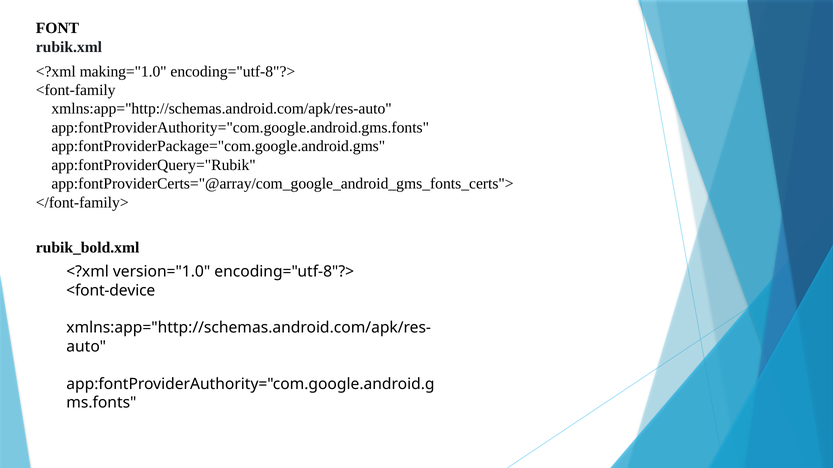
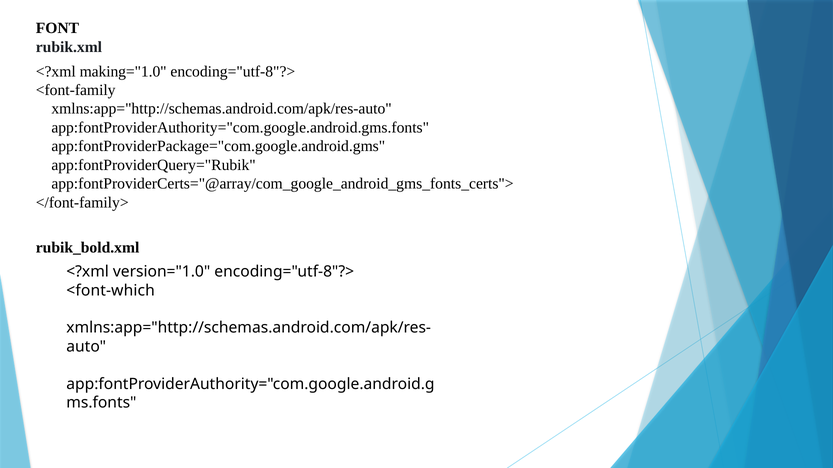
<font-device: <font-device -> <font-which
